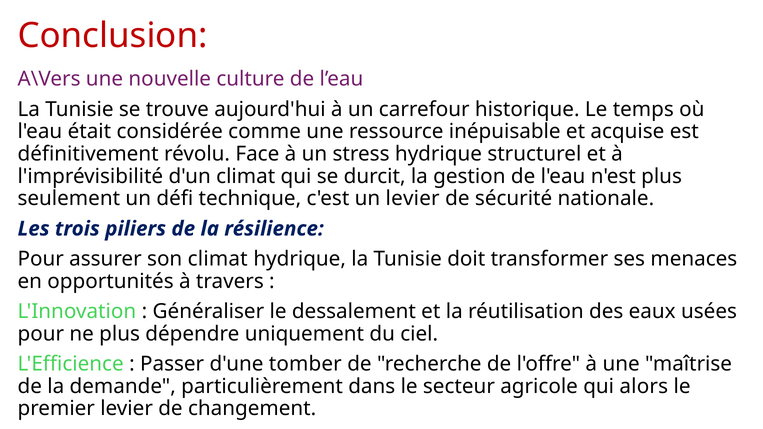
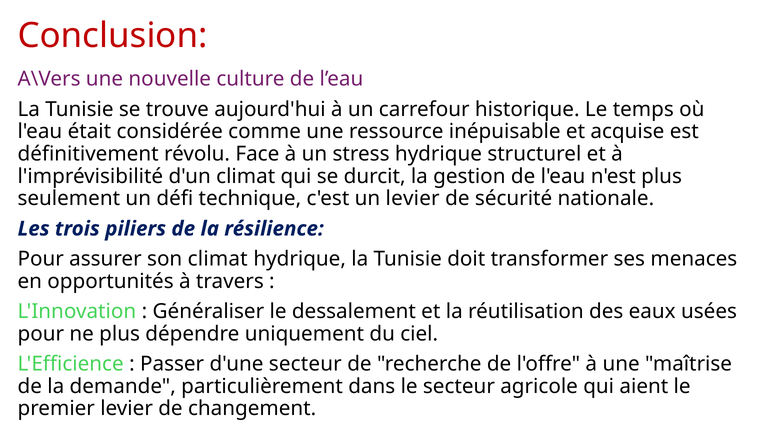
d'une tomber: tomber -> secteur
alors: alors -> aient
